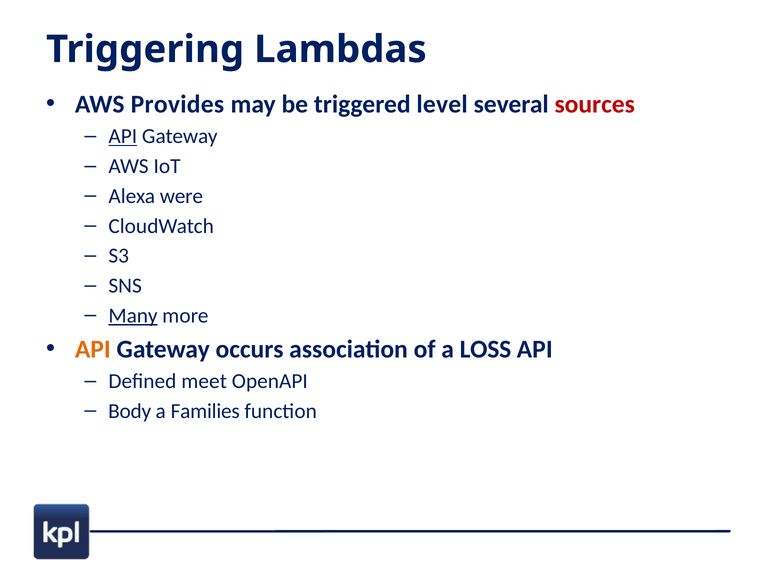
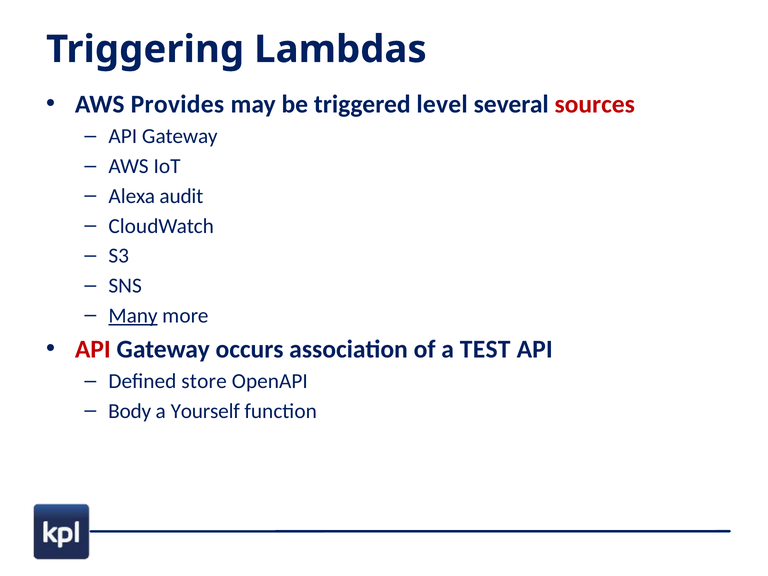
API at (123, 136) underline: present -> none
were: were -> audit
API at (93, 349) colour: orange -> red
LOSS: LOSS -> TEST
meet: meet -> store
Families: Families -> Yourself
